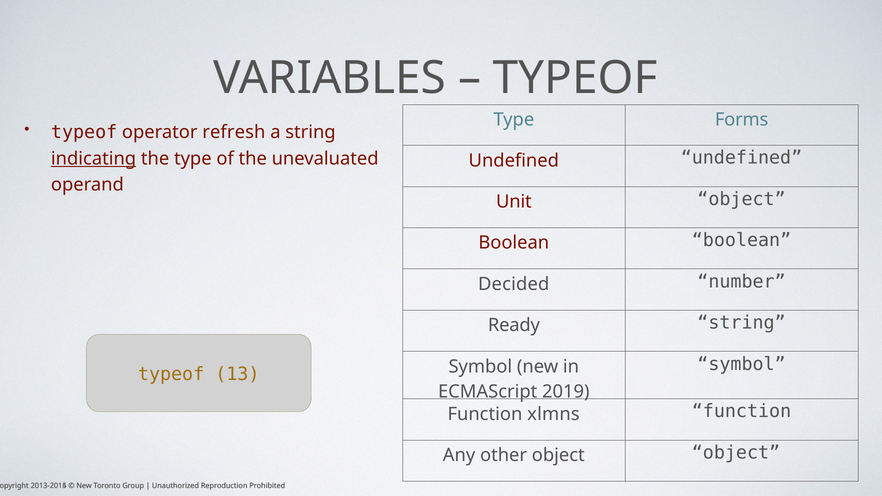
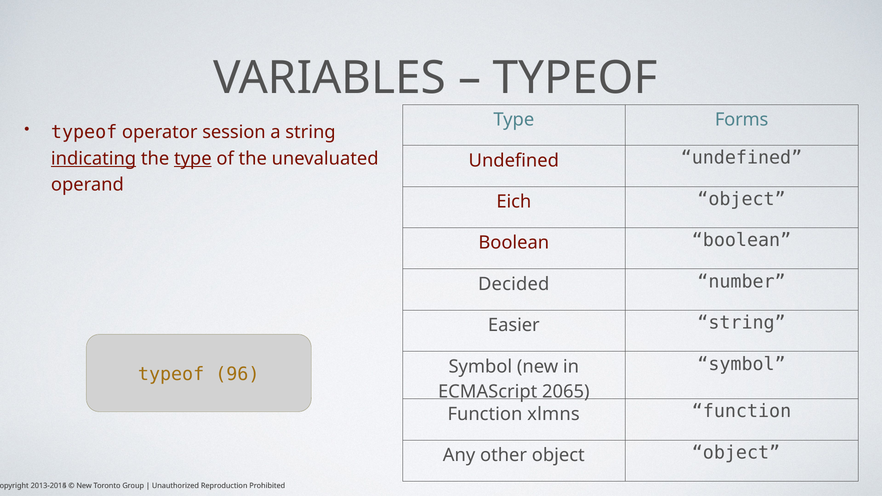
refresh: refresh -> session
type at (193, 159) underline: none -> present
Unit: Unit -> Eich
Ready: Ready -> Easier
13: 13 -> 96
2019: 2019 -> 2065
